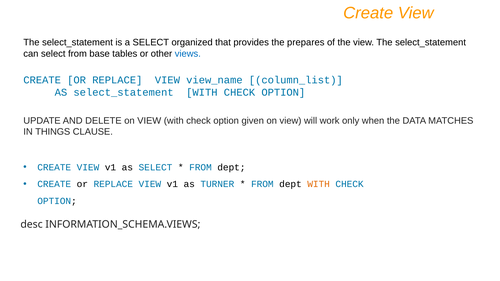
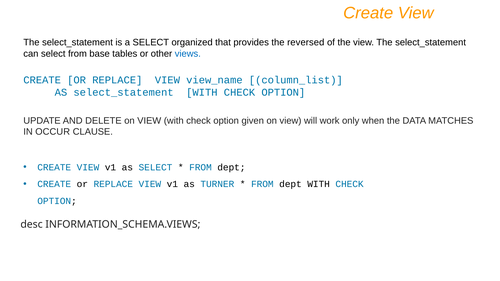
prepares: prepares -> reversed
THINGS: THINGS -> OCCUR
WITH at (319, 184) colour: orange -> black
